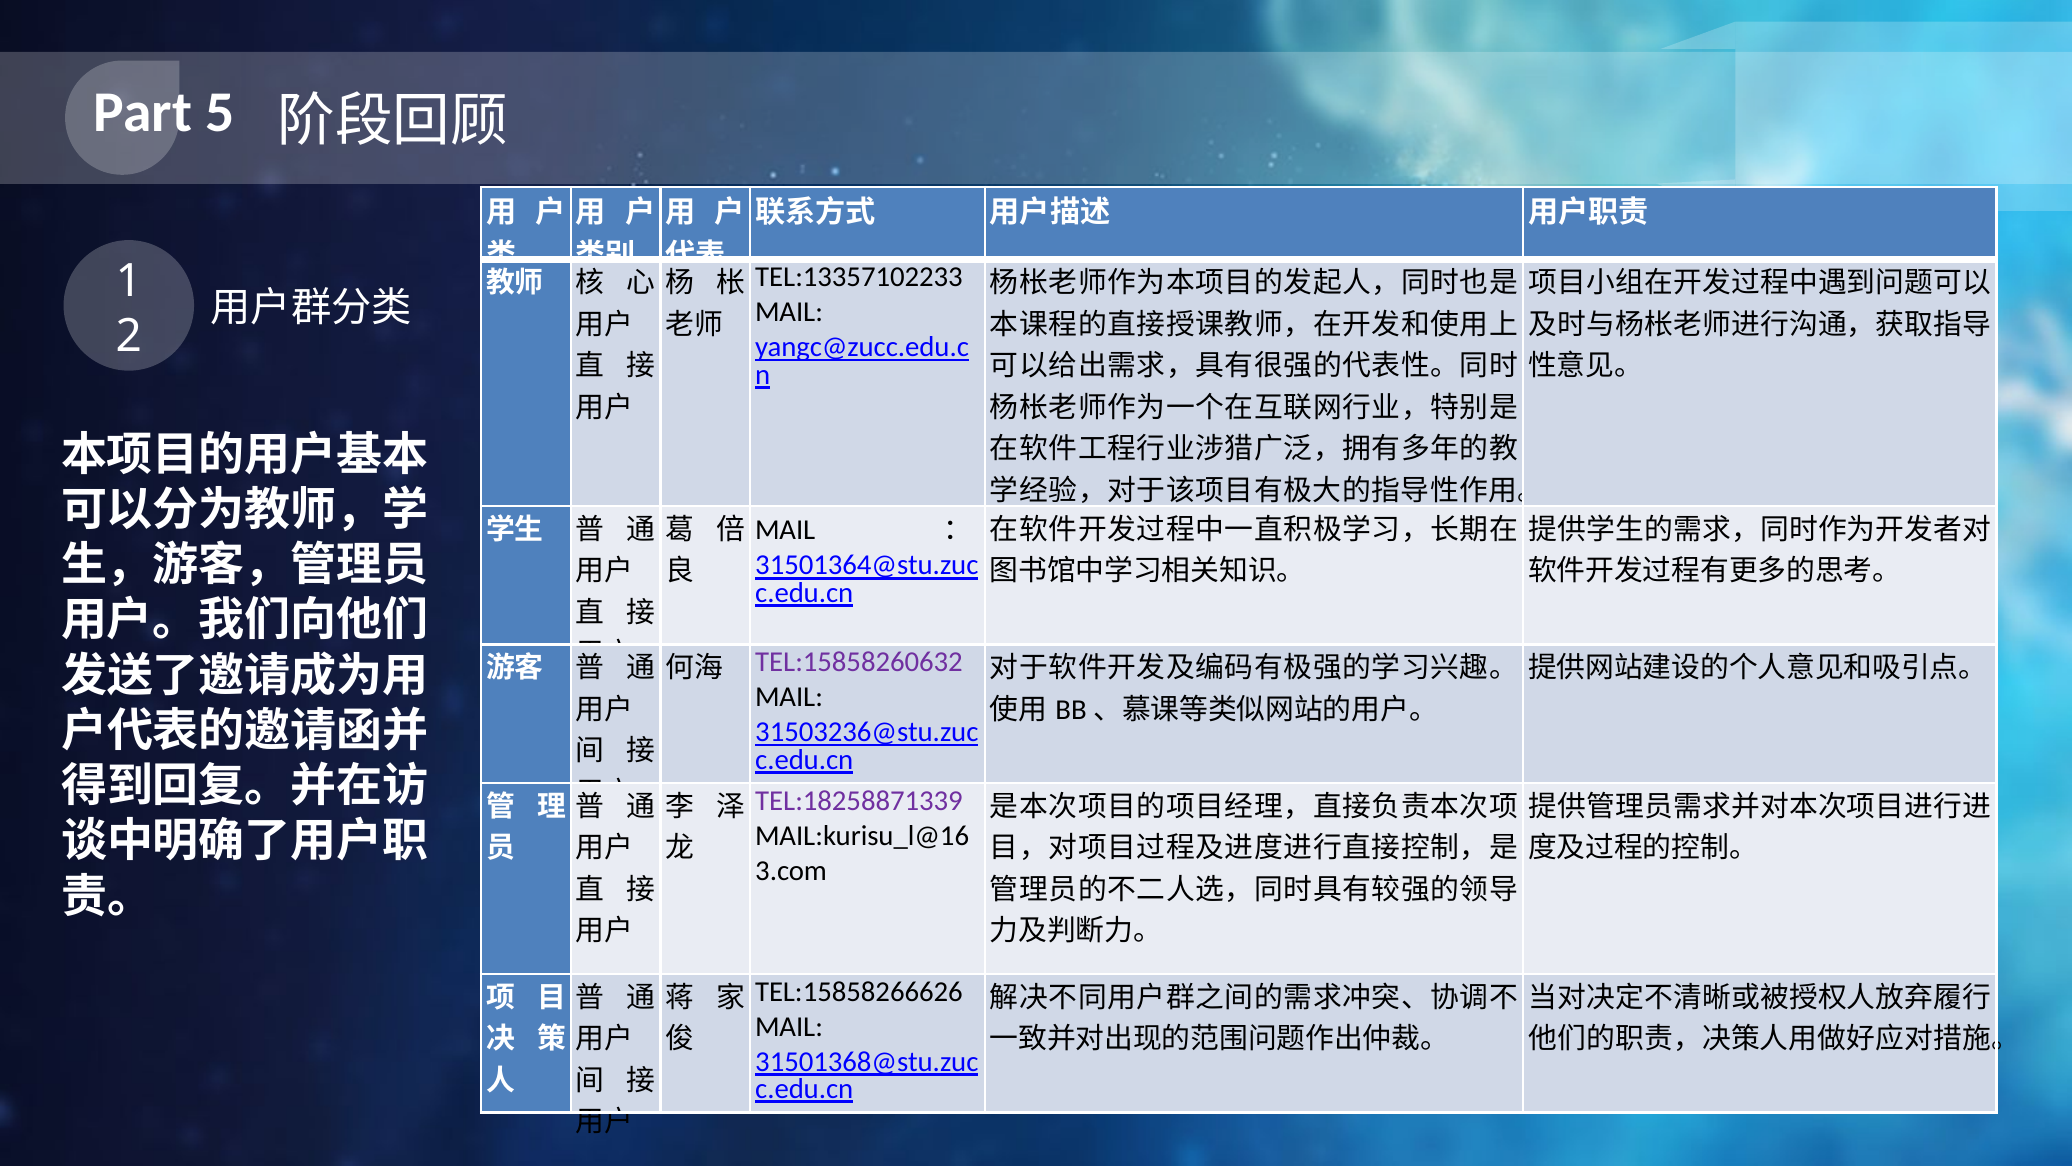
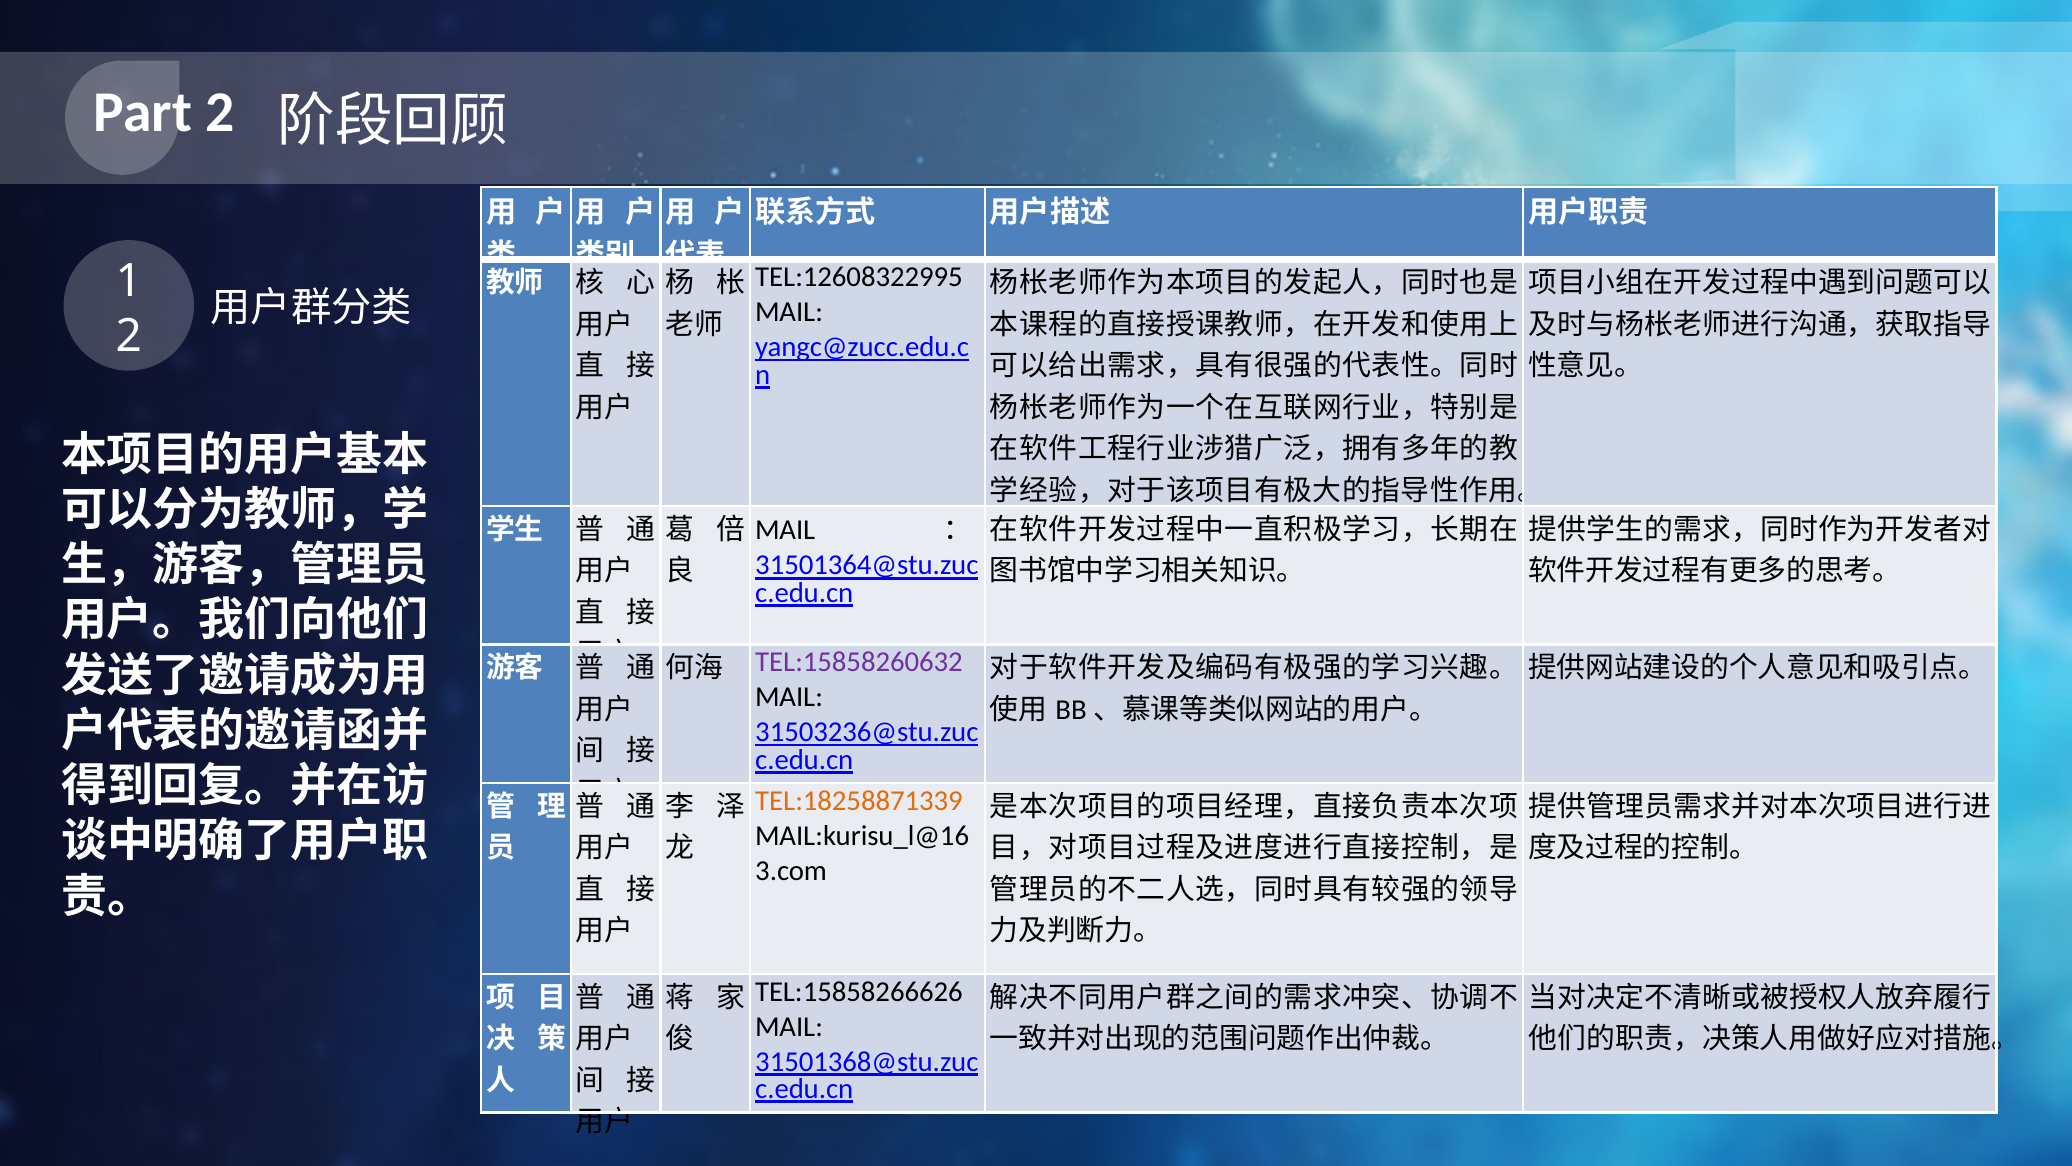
Part 5: 5 -> 2
TEL:13357102233: TEL:13357102233 -> TEL:12608322995
TEL:18258871339 colour: purple -> orange
